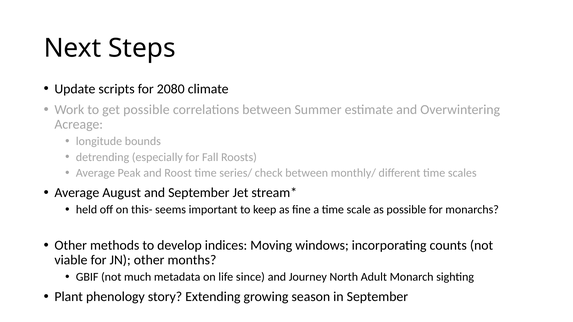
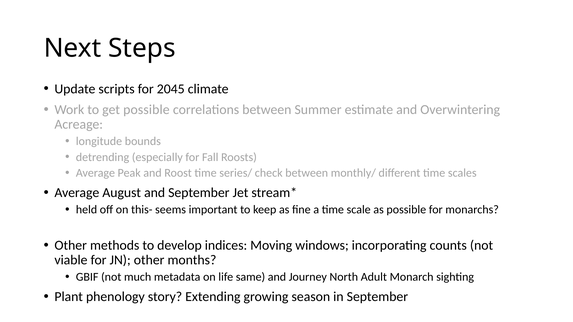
2080: 2080 -> 2045
since: since -> same
